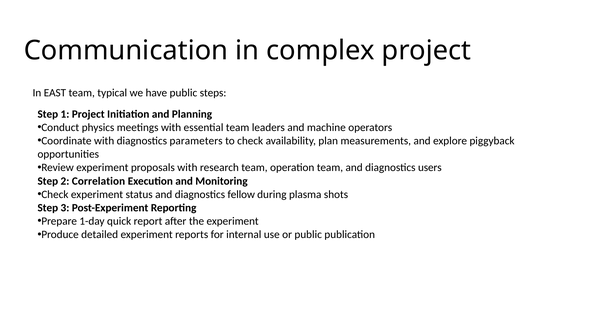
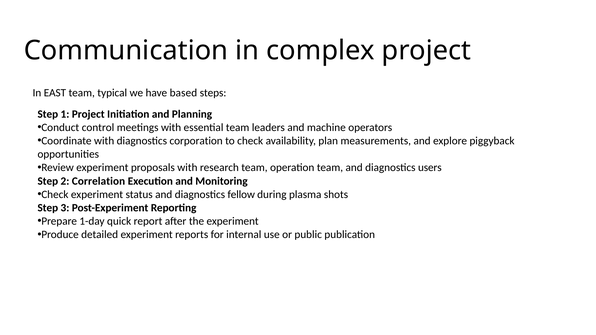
have public: public -> based
physics: physics -> control
parameters: parameters -> corporation
